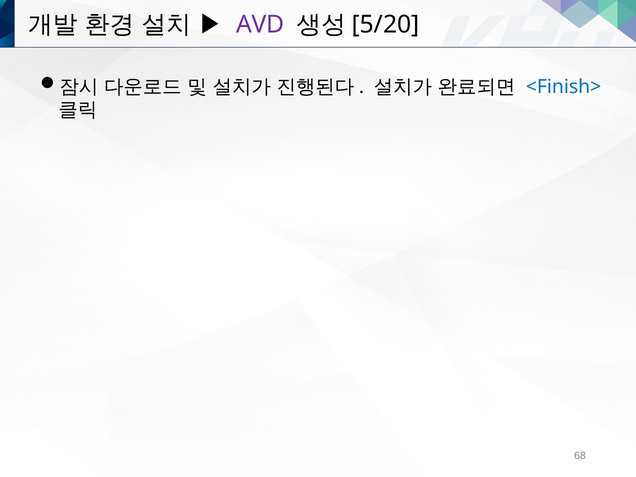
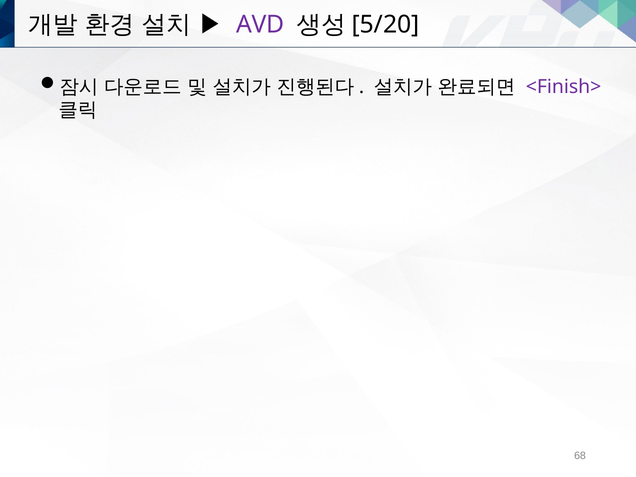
<Finish> colour: blue -> purple
